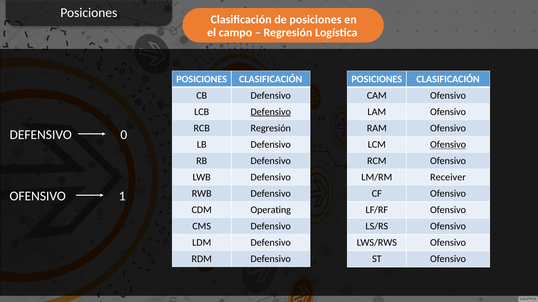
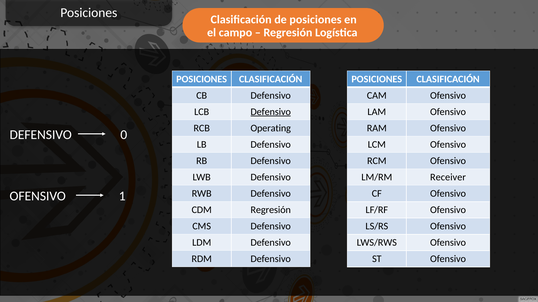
RCB Regresión: Regresión -> Operating
Ofensivo at (448, 145) underline: present -> none
CDM Operating: Operating -> Regresión
